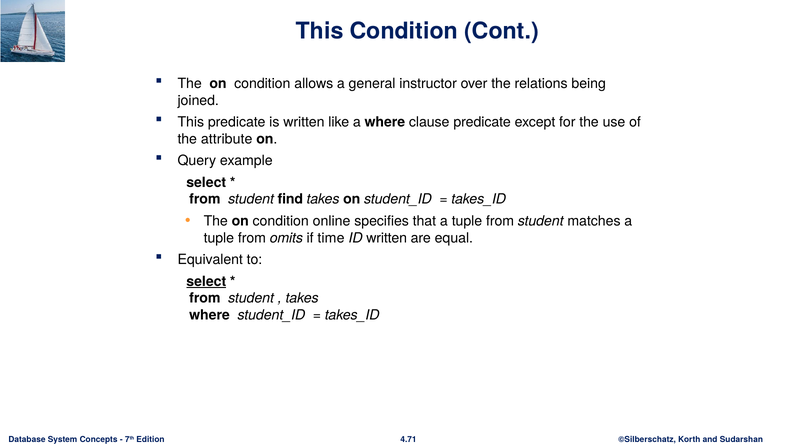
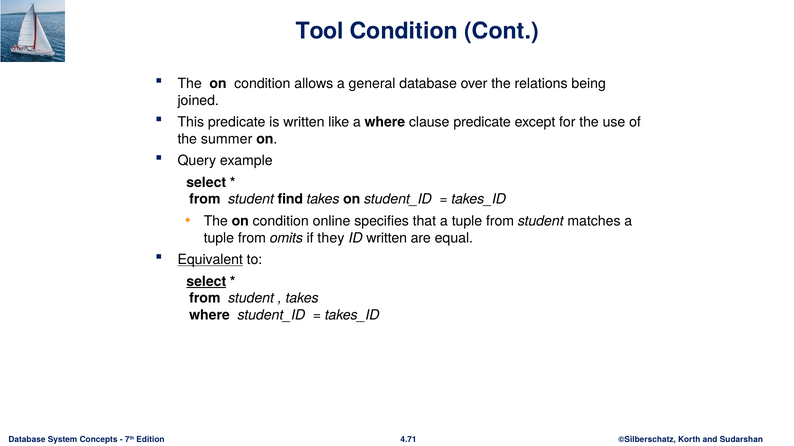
This at (320, 31): This -> Tool
general instructor: instructor -> database
attribute: attribute -> summer
time: time -> they
Equivalent underline: none -> present
